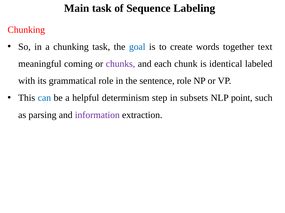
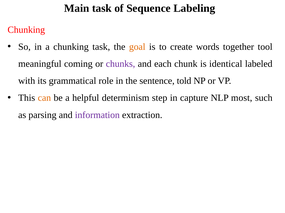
goal colour: blue -> orange
text: text -> tool
sentence role: role -> told
can colour: blue -> orange
subsets: subsets -> capture
point: point -> most
